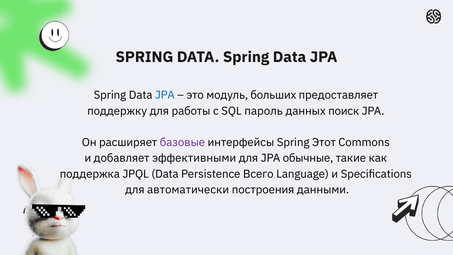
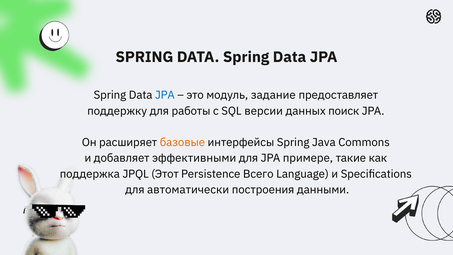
больших: больших -> задание
пароль: пароль -> версии
базовые colour: purple -> orange
Этот: Этот -> Java
обычные: обычные -> примере
JPQL Data: Data -> Этот
